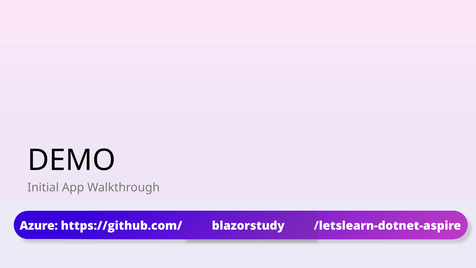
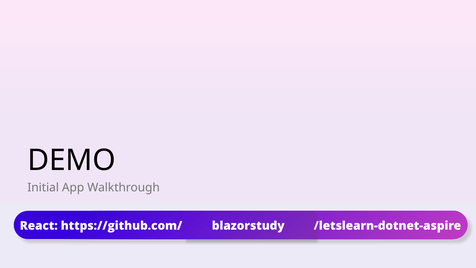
Azure: Azure -> React
